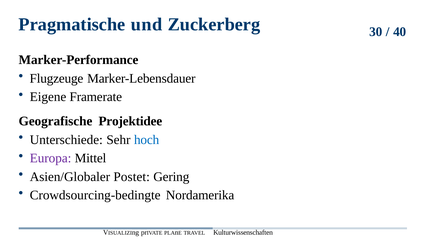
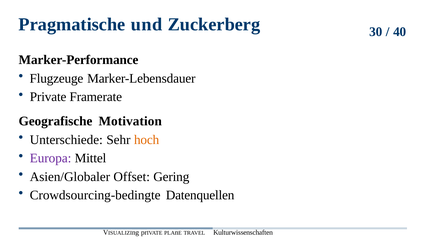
Eigene at (48, 97): Eigene -> Private
Projektidee: Projektidee -> Motivation
hoch colour: blue -> orange
Postet: Postet -> Offset
Nordamerika: Nordamerika -> Datenquellen
